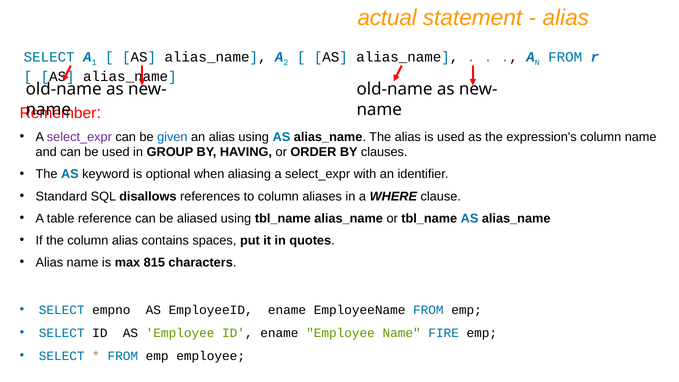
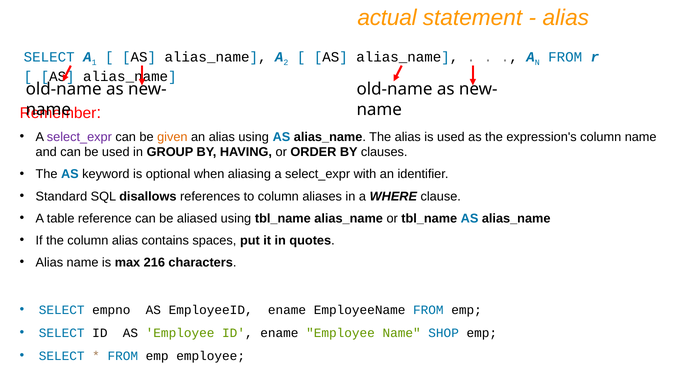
given colour: blue -> orange
815: 815 -> 216
FIRE: FIRE -> SHOP
